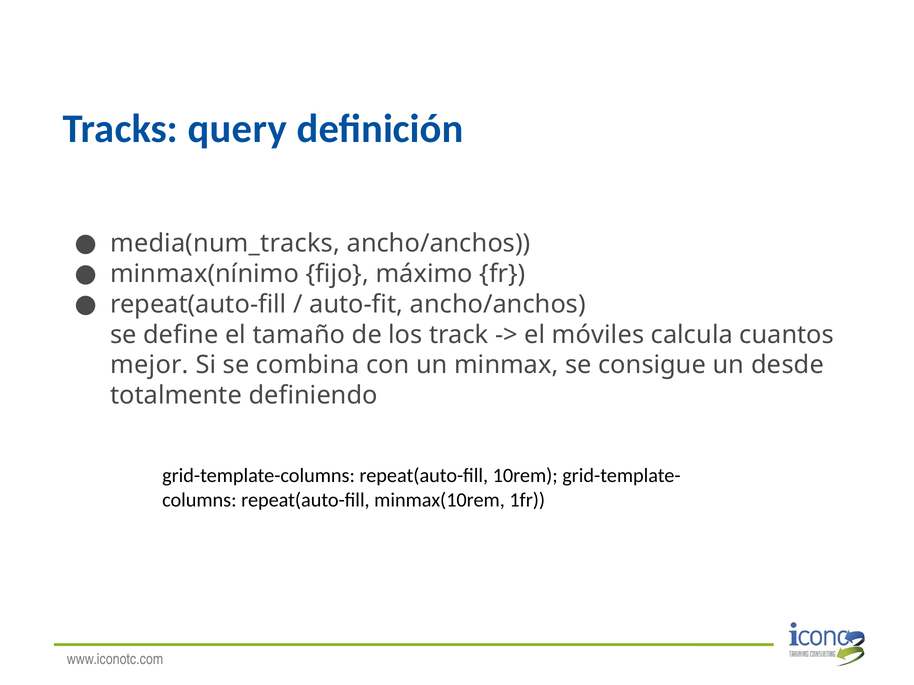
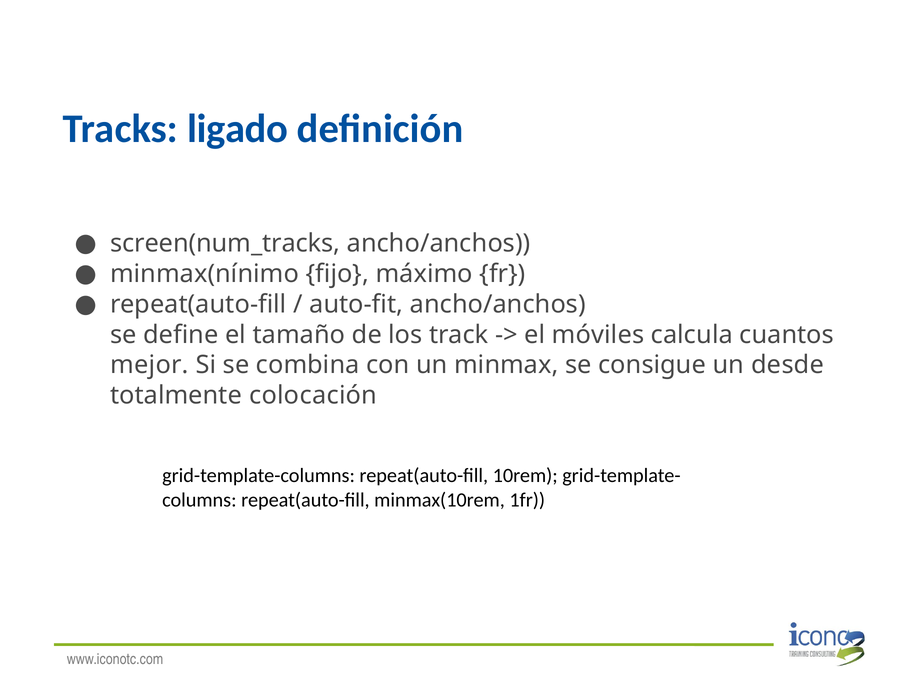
query: query -> ligado
media(num_tracks: media(num_tracks -> screen(num_tracks
definiendo: definiendo -> colocación
